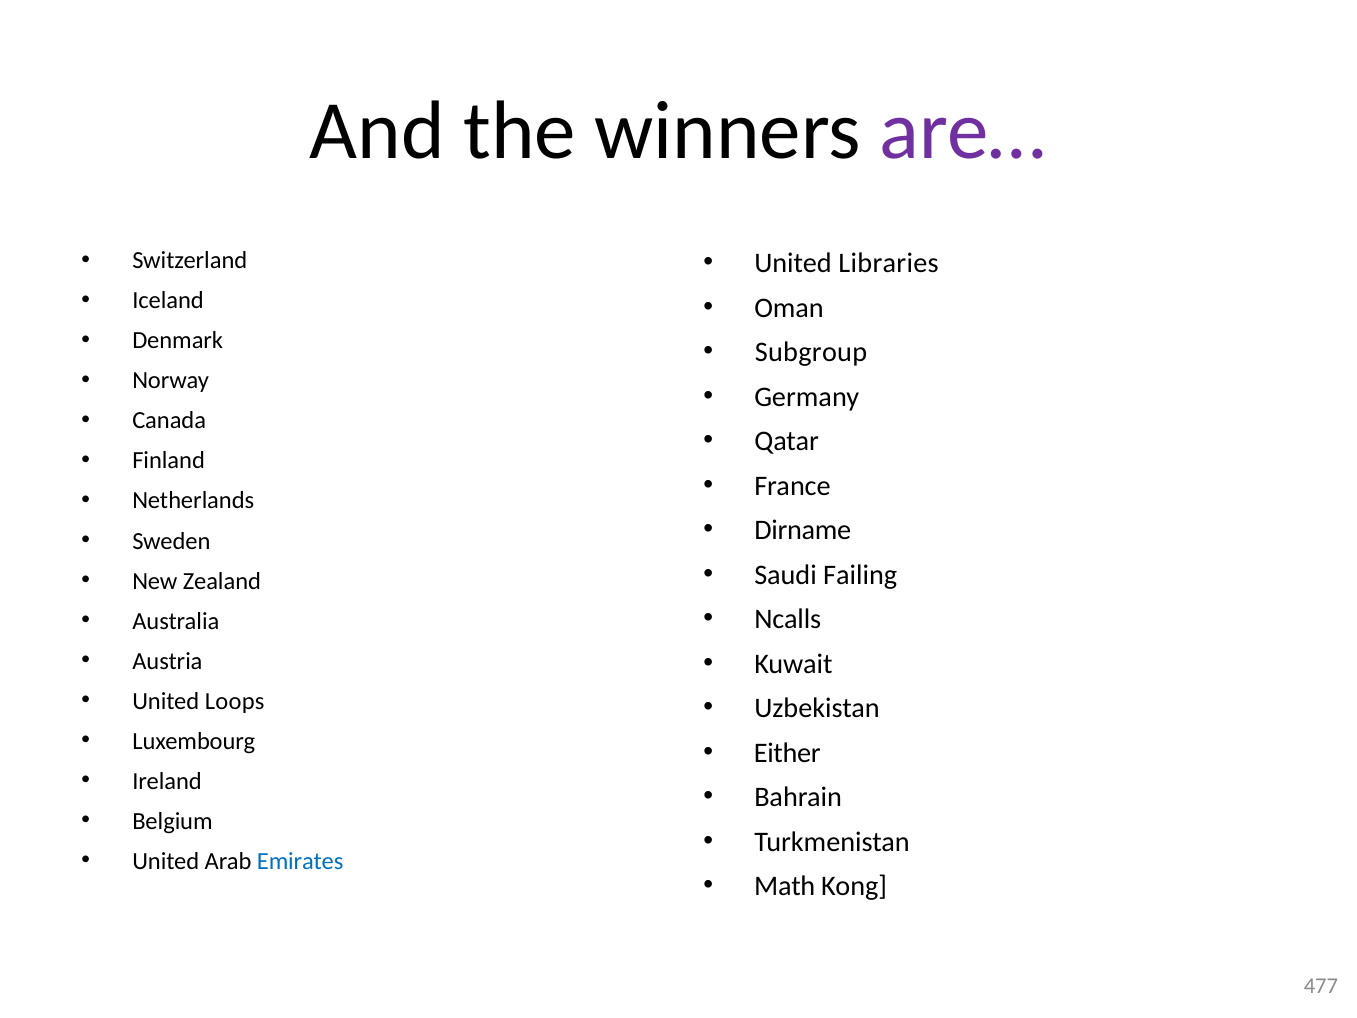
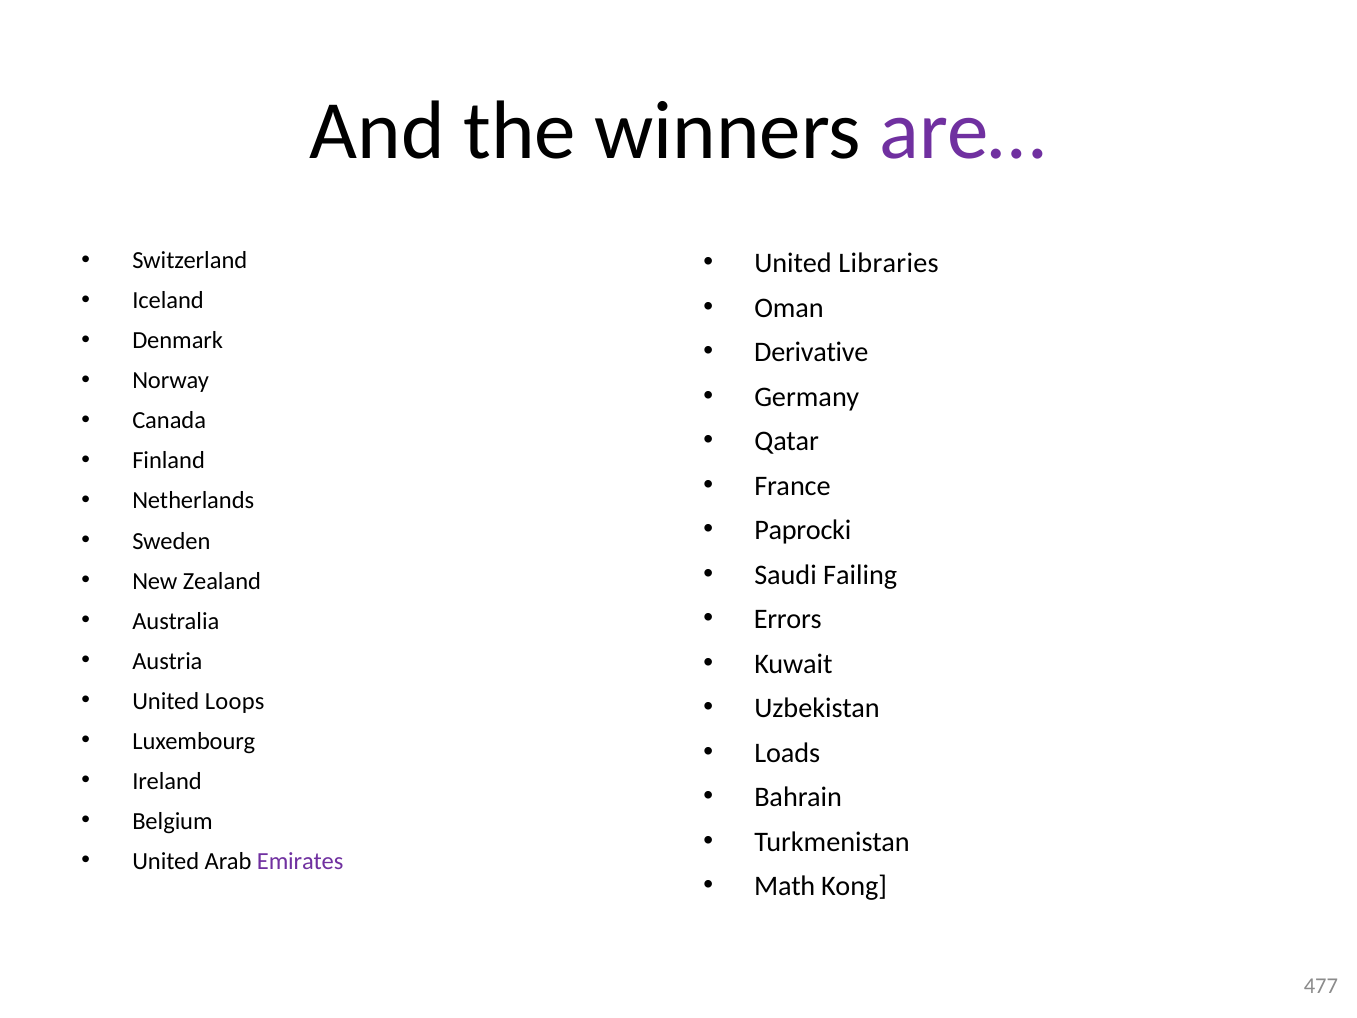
Subgroup: Subgroup -> Derivative
Dirname: Dirname -> Paprocki
Ncalls: Ncalls -> Errors
Either: Either -> Loads
Emirates colour: blue -> purple
